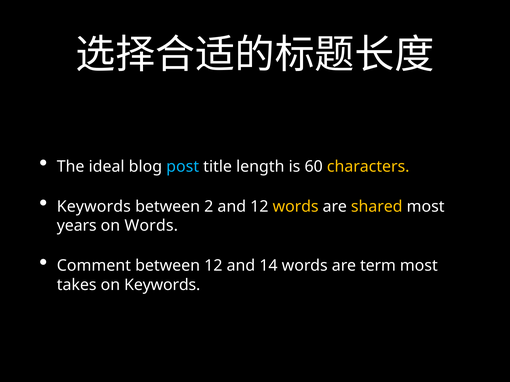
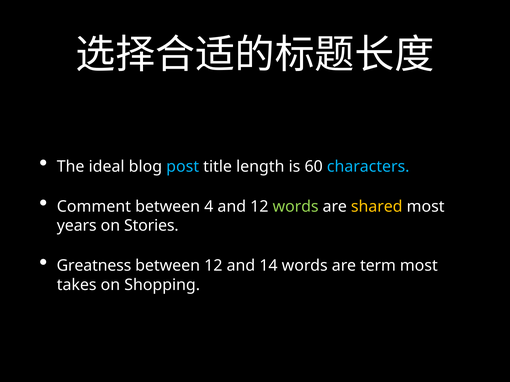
characters colour: yellow -> light blue
Keywords at (94, 207): Keywords -> Comment
2: 2 -> 4
words at (296, 207) colour: yellow -> light green
on Words: Words -> Stories
Comment: Comment -> Greatness
on Keywords: Keywords -> Shopping
